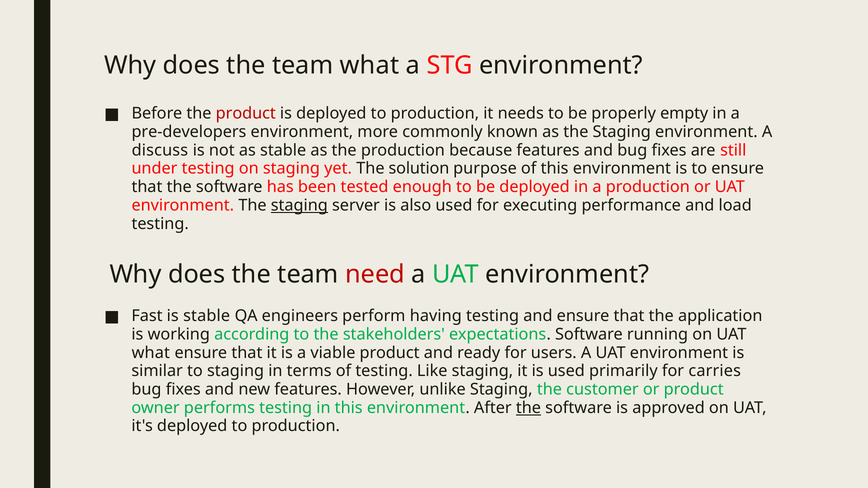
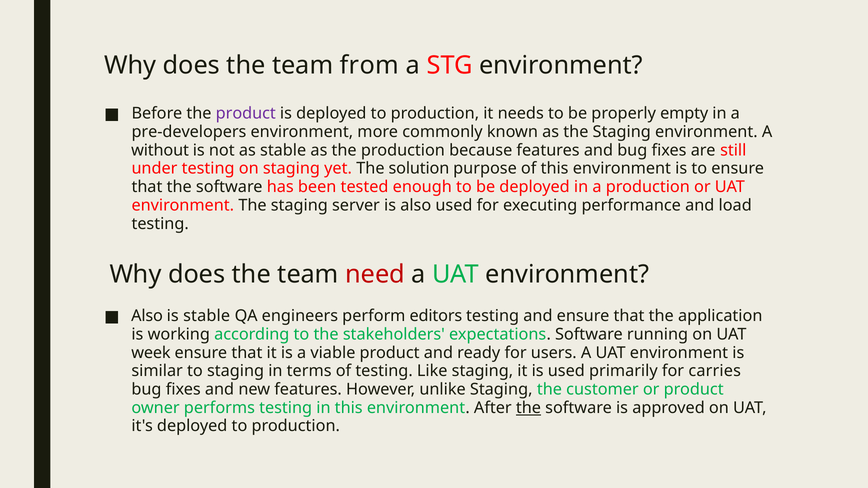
team what: what -> from
product at (246, 114) colour: red -> purple
discuss: discuss -> without
staging at (299, 205) underline: present -> none
Fast at (147, 316): Fast -> Also
having: having -> editors
what at (151, 353): what -> week
